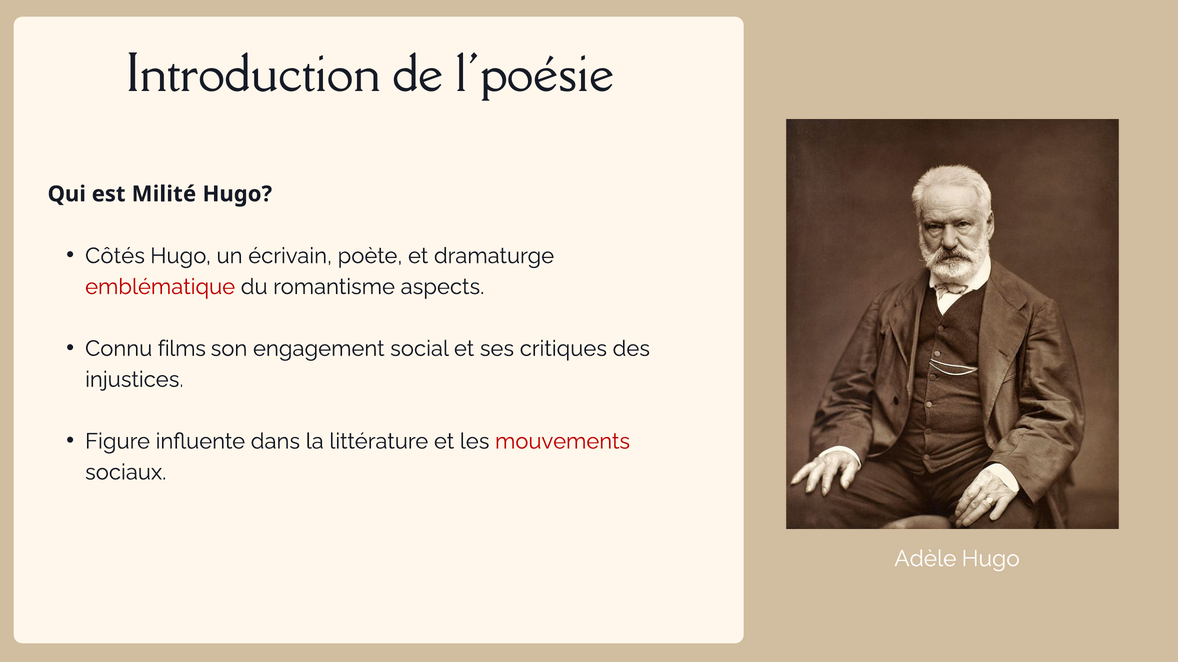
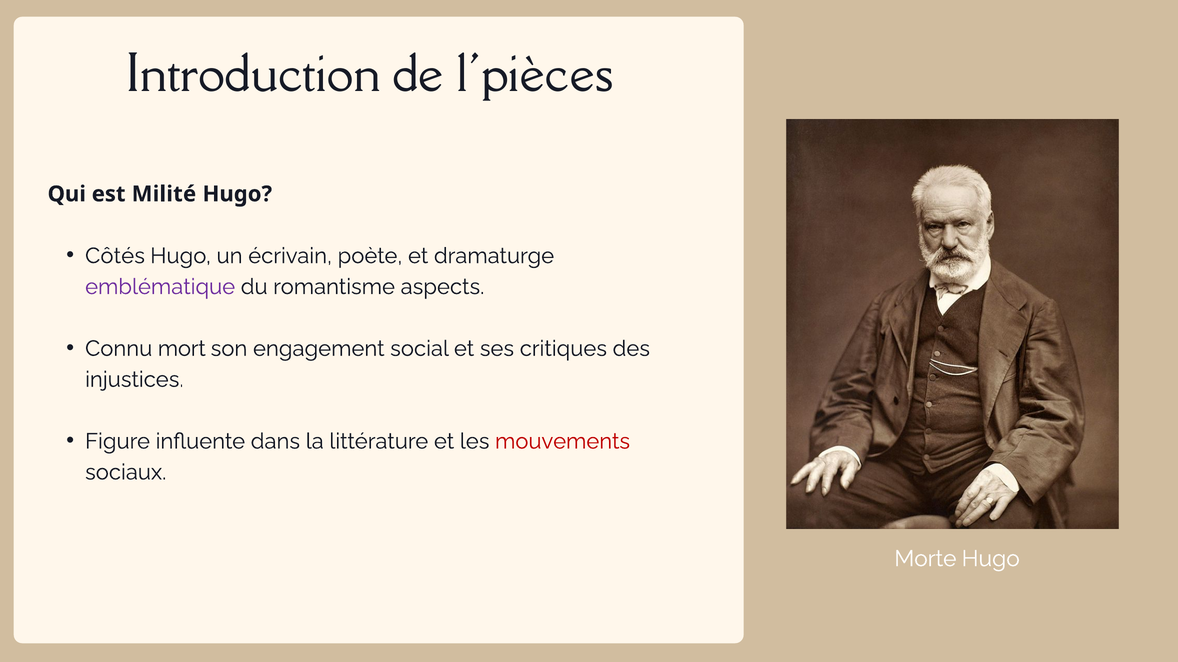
l'poésie: l'poésie -> l'pièces
emblématique colour: red -> purple
films: films -> mort
Adèle: Adèle -> Morte
